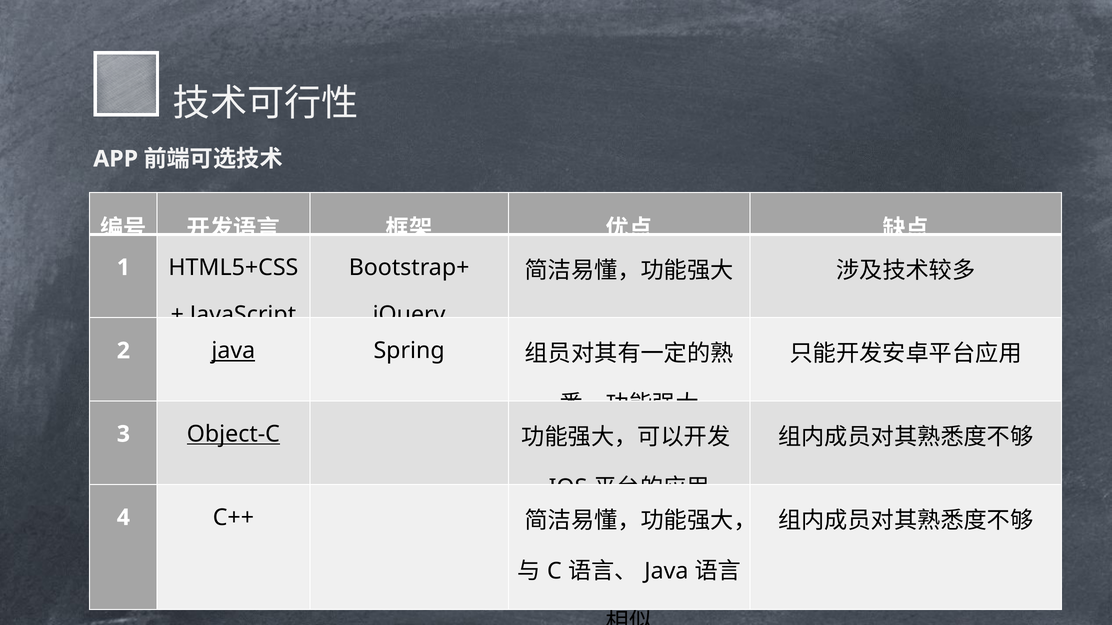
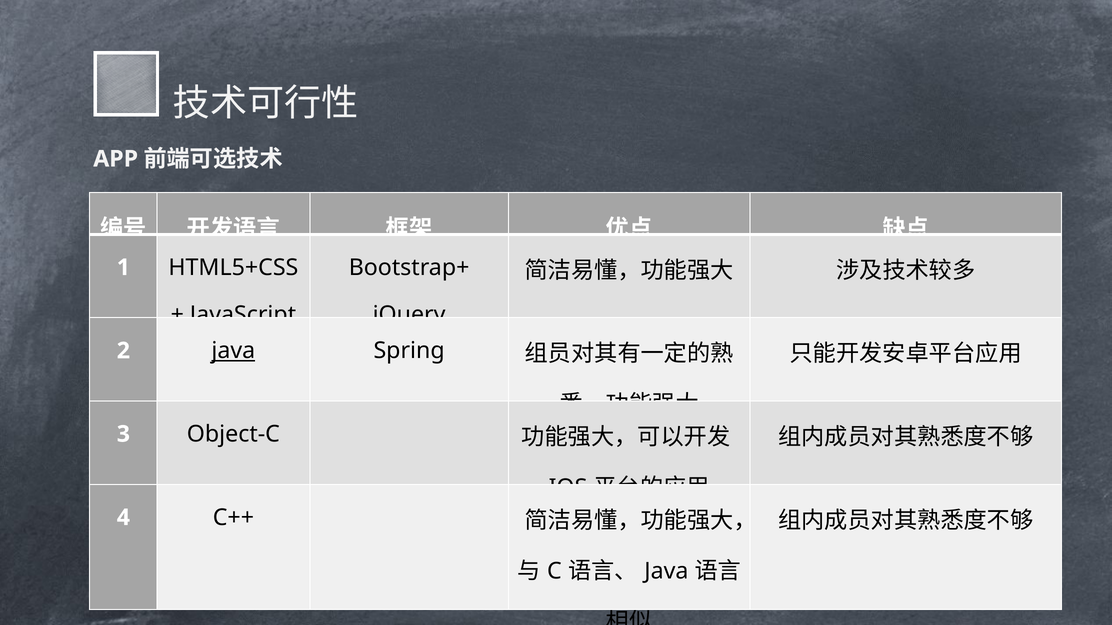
Object-C underline: present -> none
